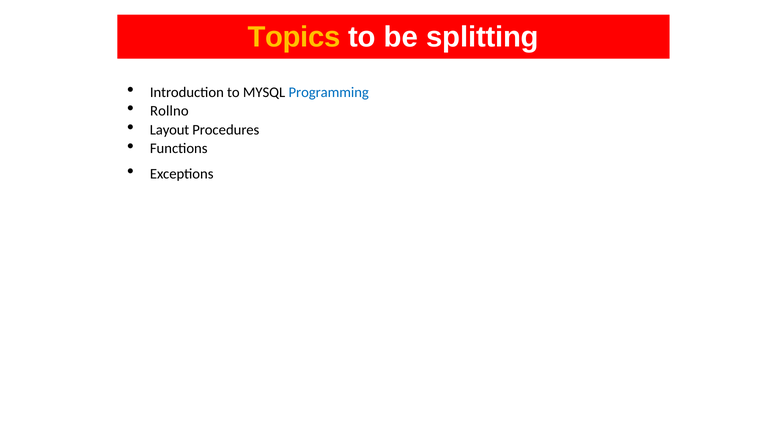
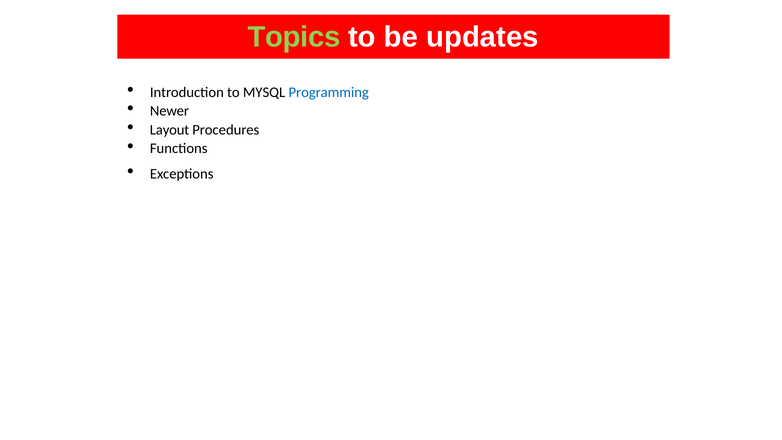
Topics colour: yellow -> light green
splitting: splitting -> updates
Rollno: Rollno -> Newer
